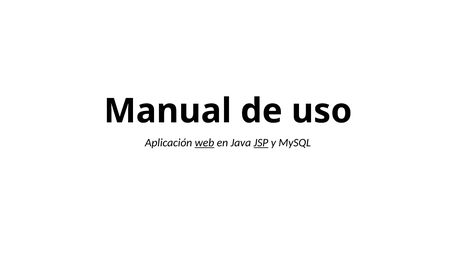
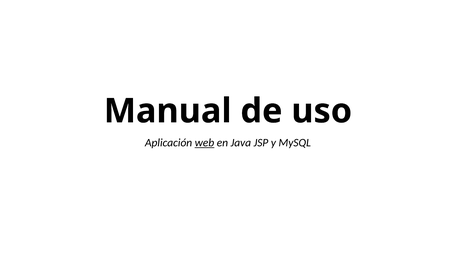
JSP underline: present -> none
